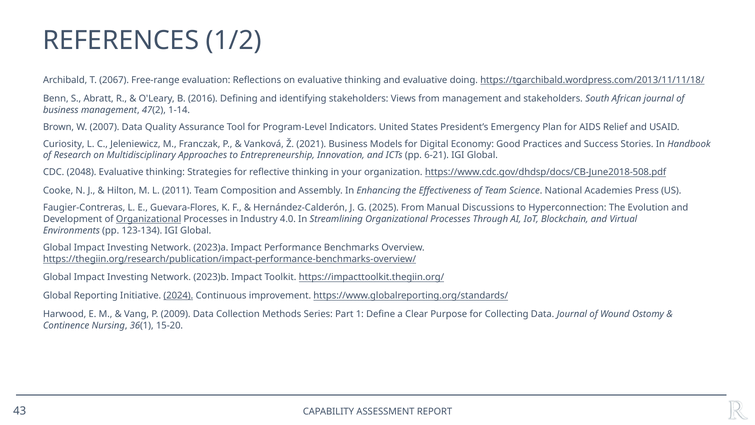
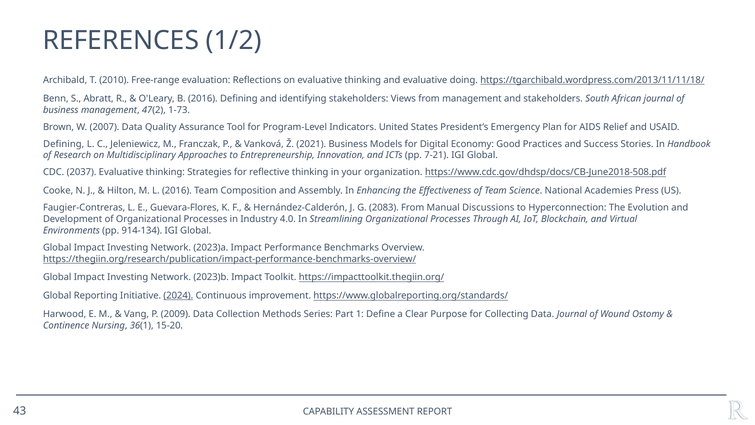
2067: 2067 -> 2010
1-14: 1-14 -> 1-73
Curiosity at (64, 144): Curiosity -> Defining
6-21: 6-21 -> 7-21
2048: 2048 -> 2037
L 2011: 2011 -> 2016
2025: 2025 -> 2083
Organizational at (149, 219) underline: present -> none
123-134: 123-134 -> 914-134
